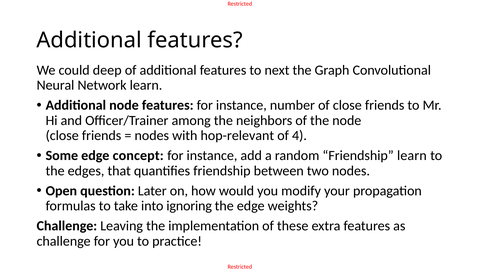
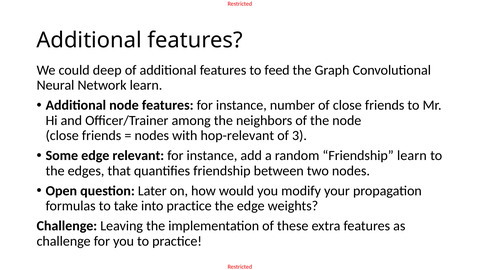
next: next -> feed
4: 4 -> 3
concept: concept -> relevant
into ignoring: ignoring -> practice
